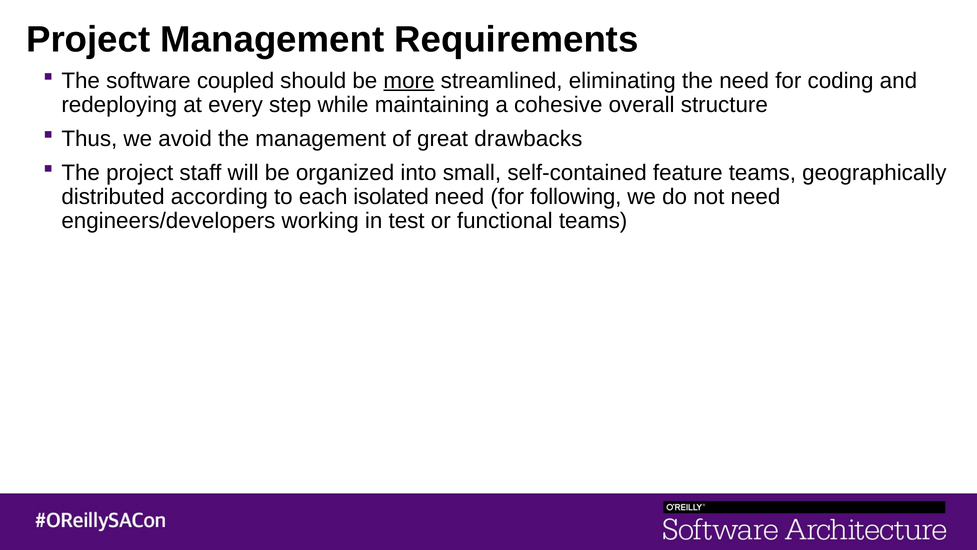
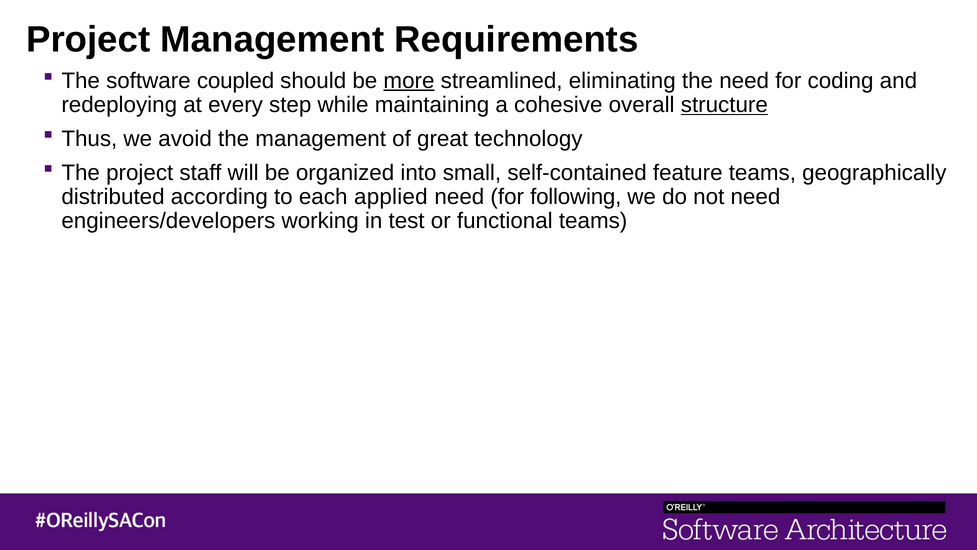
structure underline: none -> present
drawbacks: drawbacks -> technology
isolated: isolated -> applied
